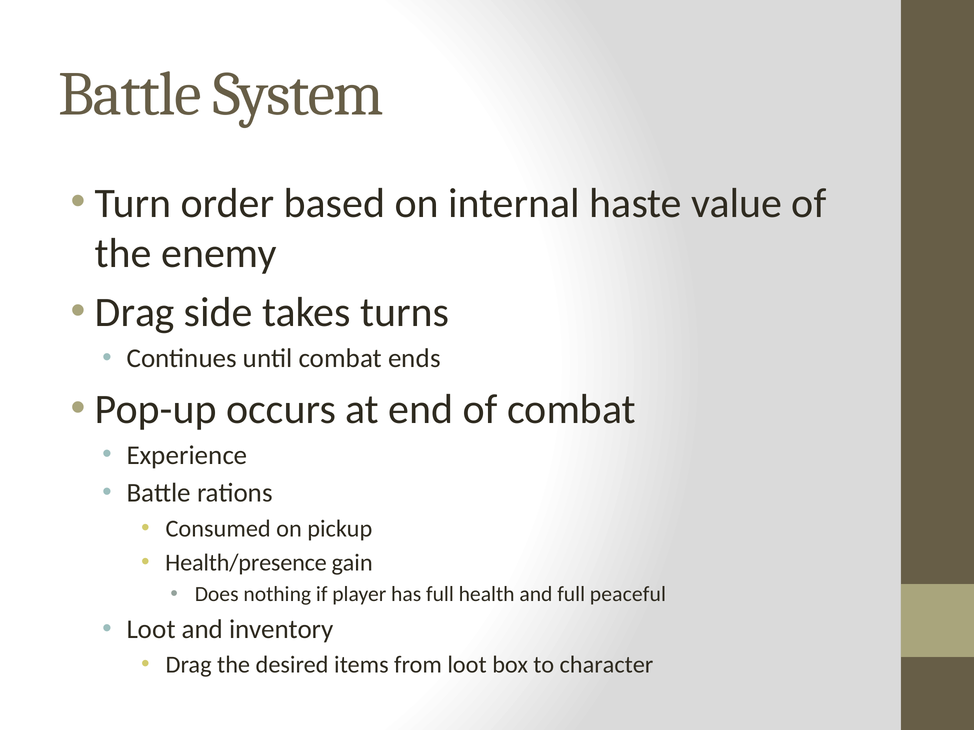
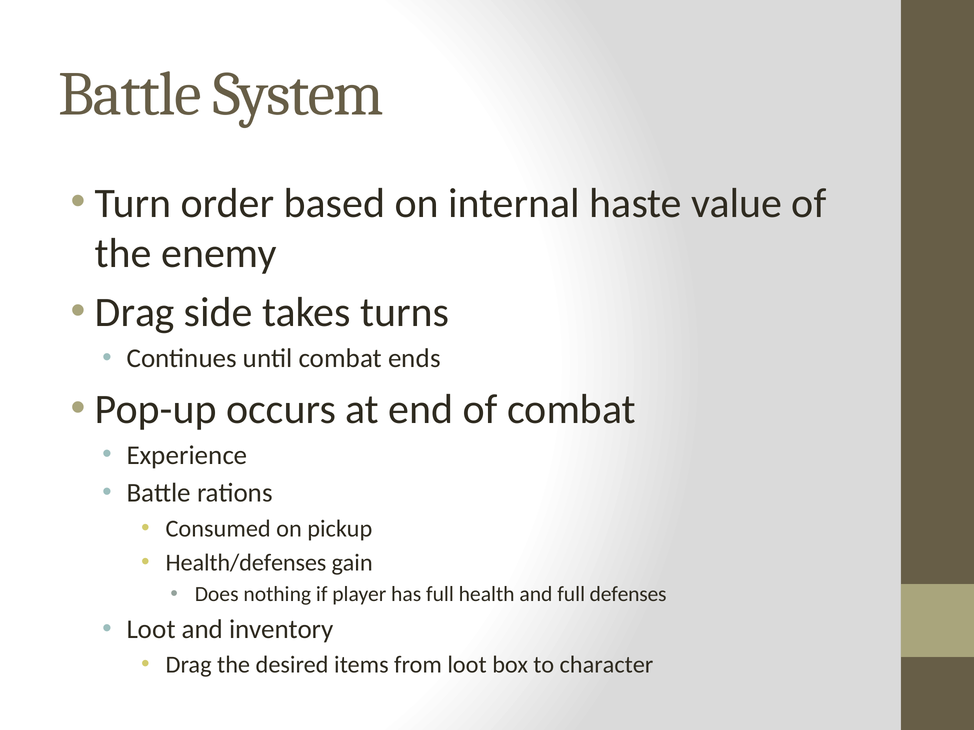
Health/presence: Health/presence -> Health/defenses
peaceful: peaceful -> defenses
